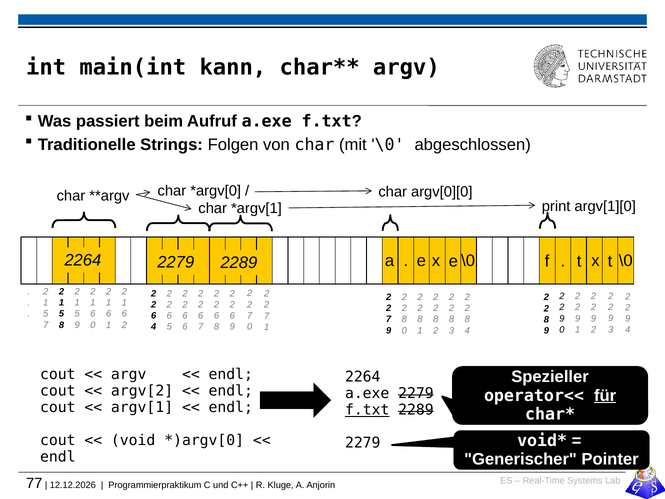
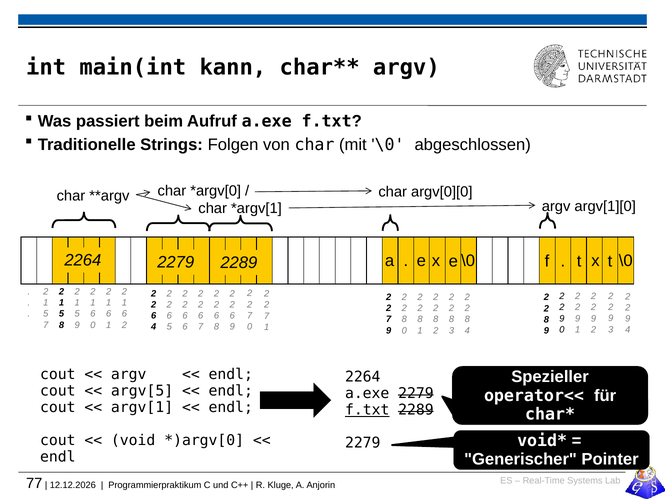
print at (556, 206): print -> argv
argv[2: argv[2 -> argv[5
für underline: present -> none
